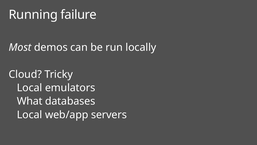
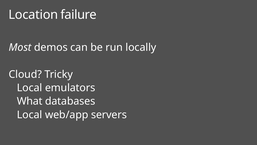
Running: Running -> Location
